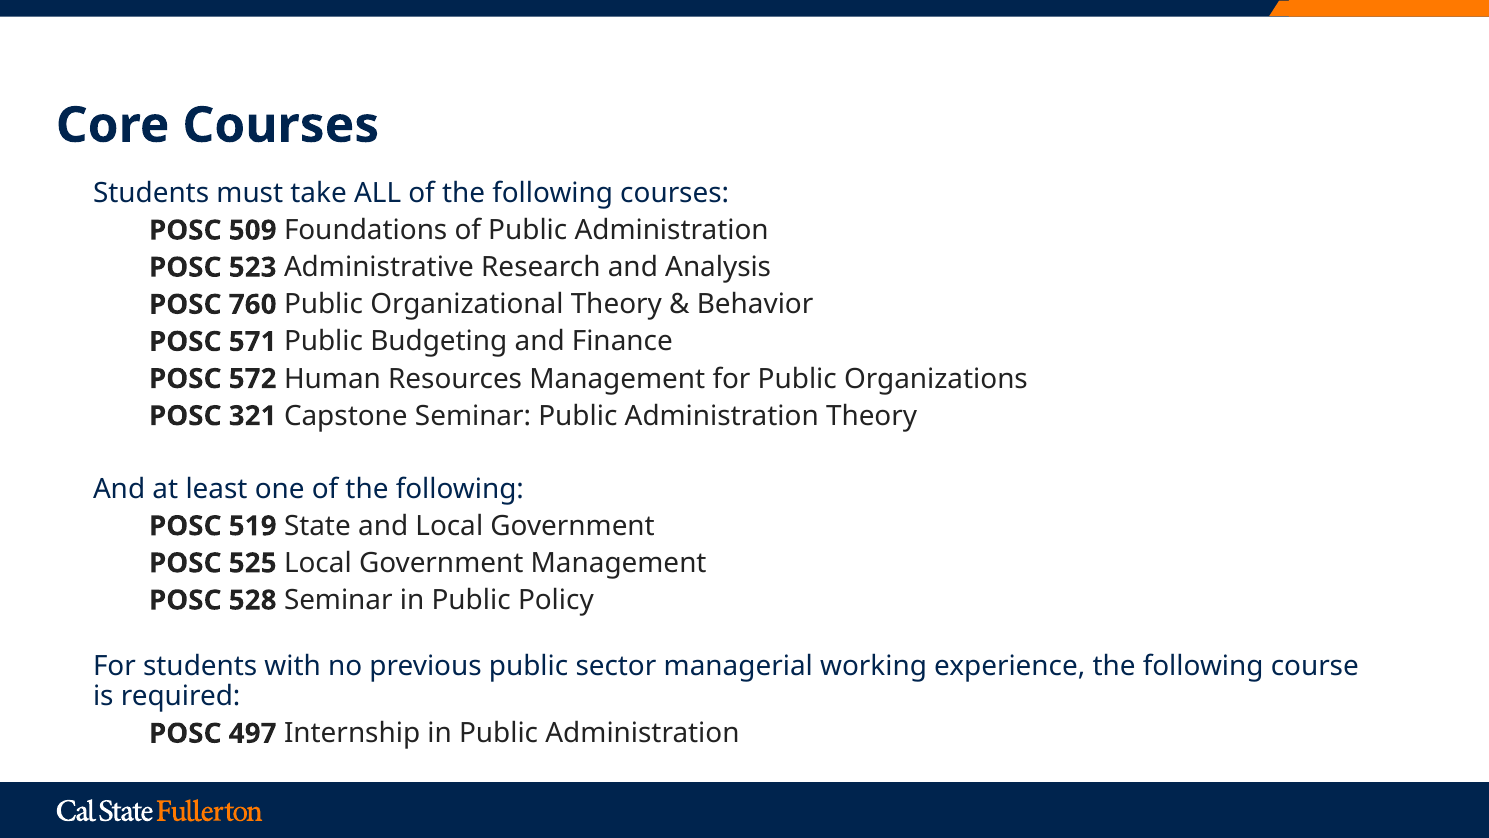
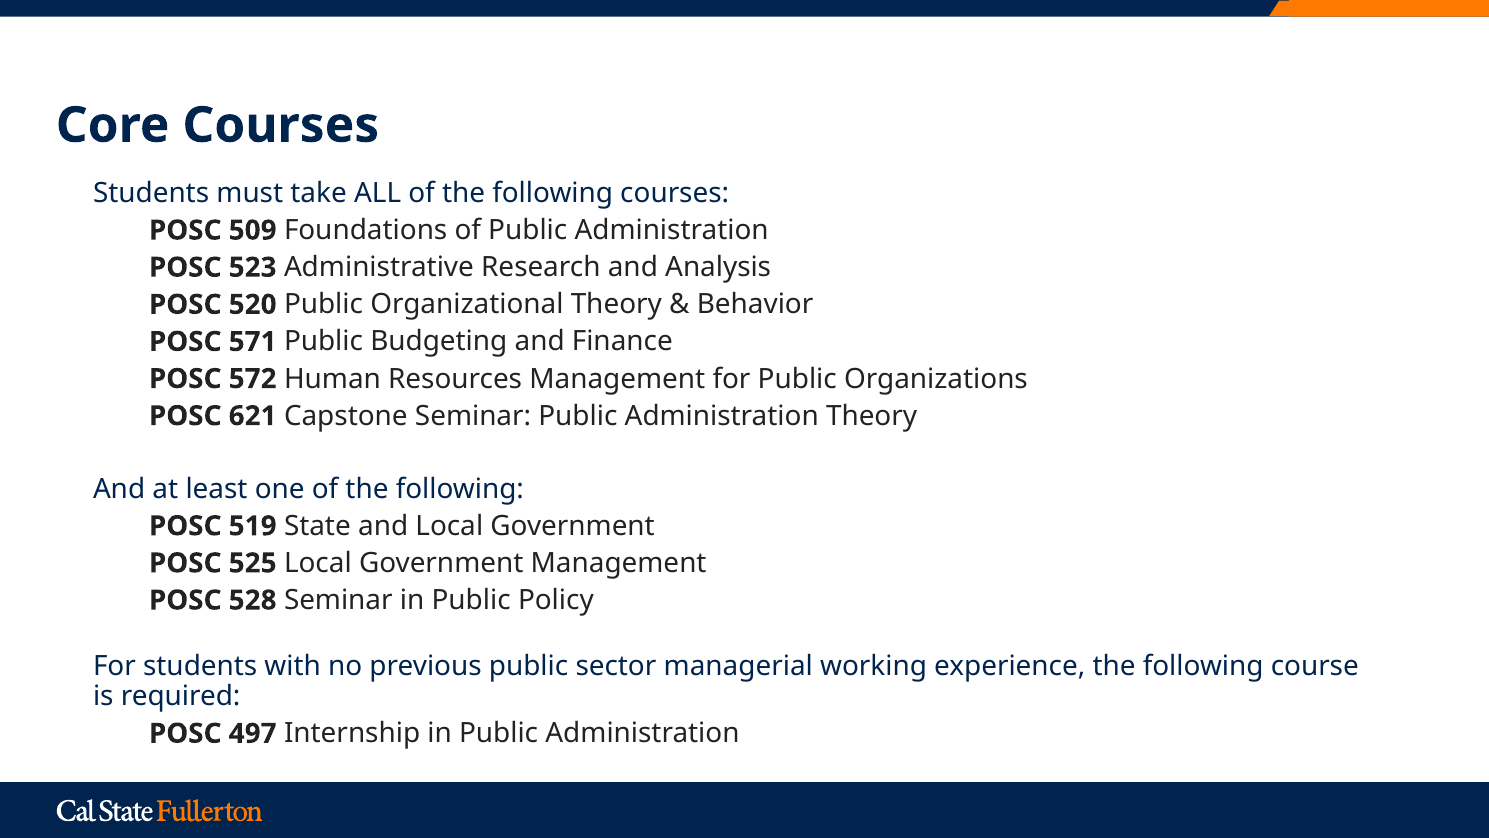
760: 760 -> 520
321: 321 -> 621
